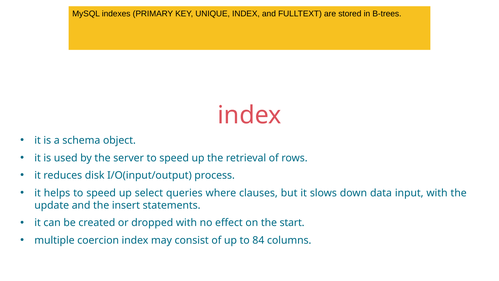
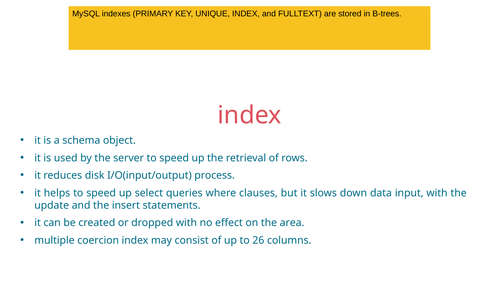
start: start -> area
84: 84 -> 26
